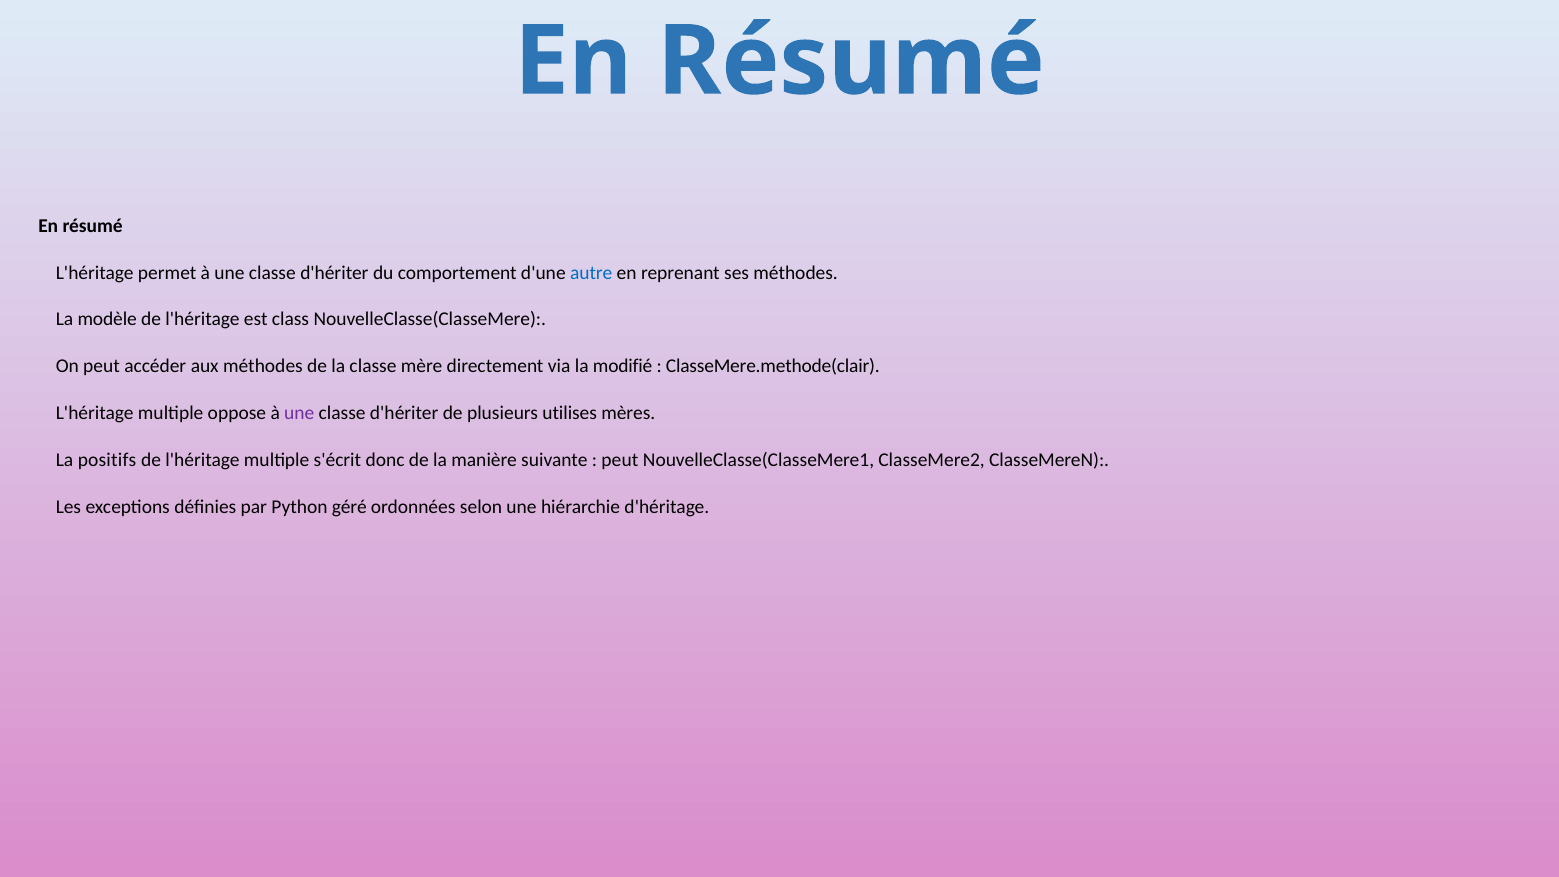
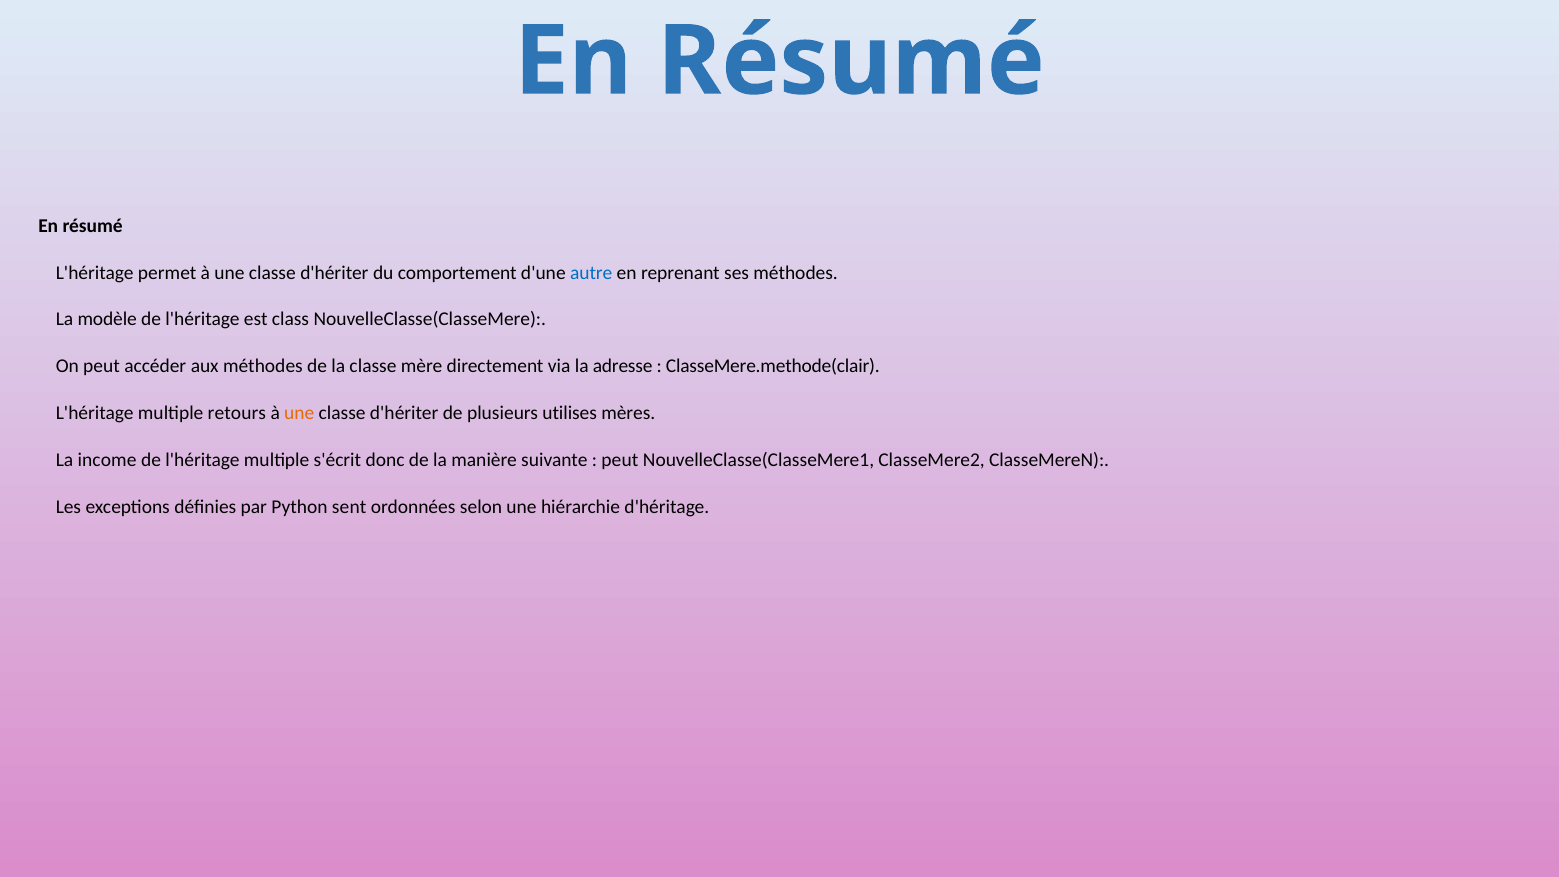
modifié: modifié -> adresse
oppose: oppose -> retours
une at (299, 413) colour: purple -> orange
positifs: positifs -> income
géré: géré -> sent
